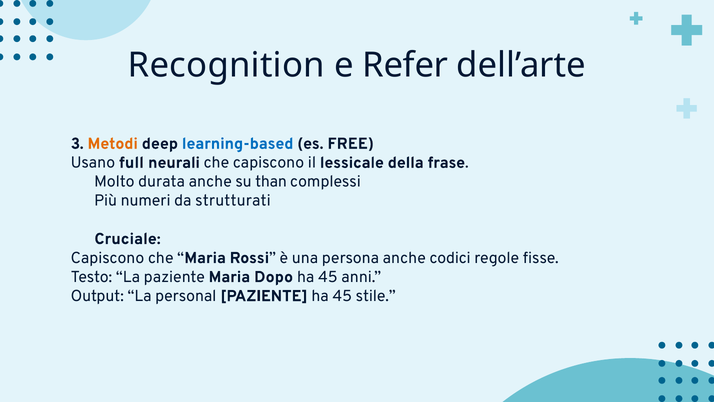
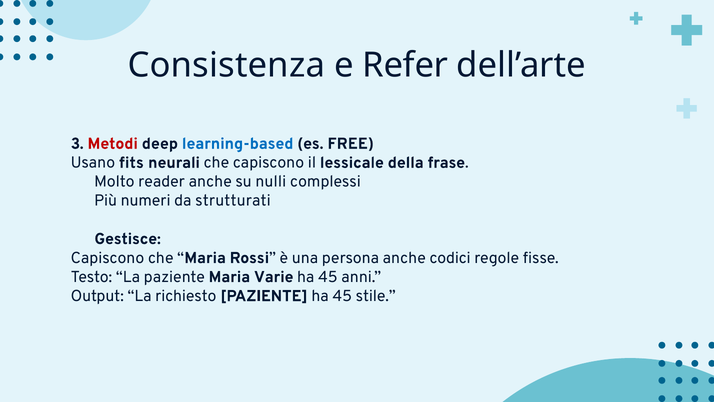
Recognition: Recognition -> Consistenza
Metodi colour: orange -> red
full: full -> fits
durata: durata -> reader
than: than -> nulli
Cruciale: Cruciale -> Gestisce
Dopo: Dopo -> Varie
personal: personal -> richiesto
